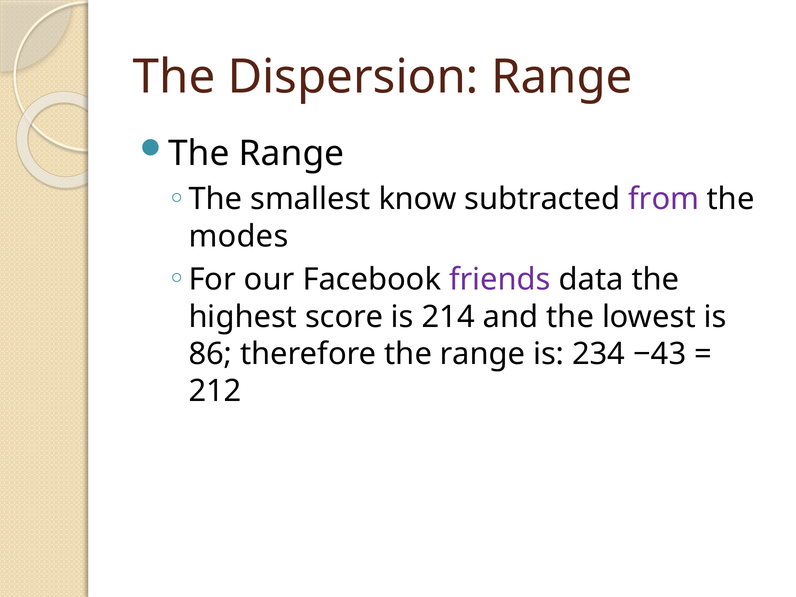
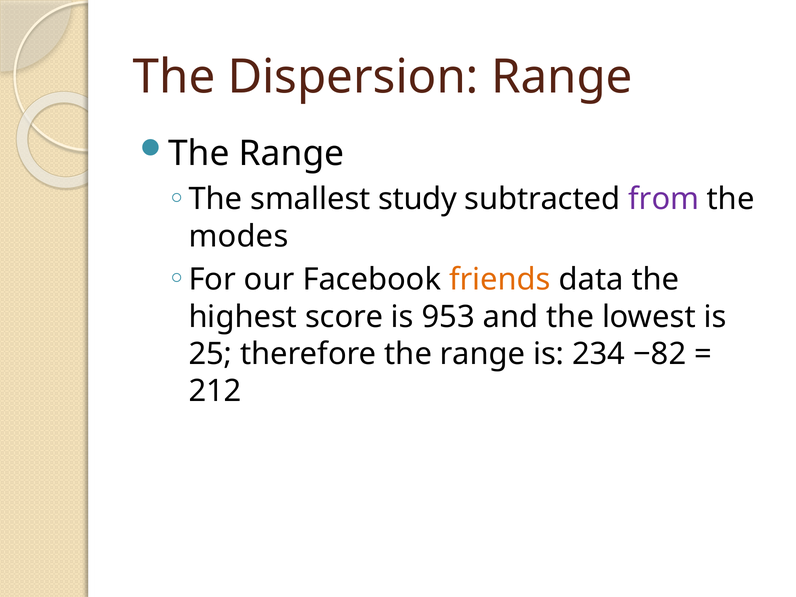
know: know -> study
friends colour: purple -> orange
214: 214 -> 953
86: 86 -> 25
−43: −43 -> −82
